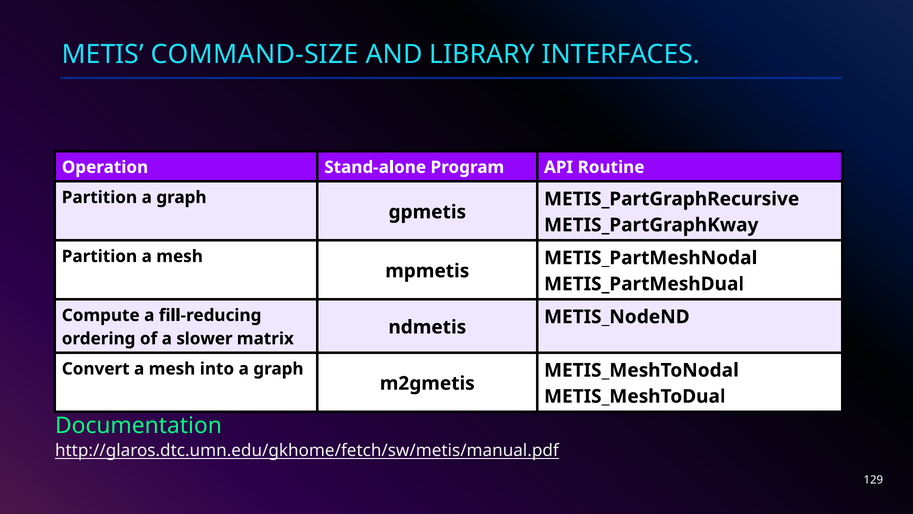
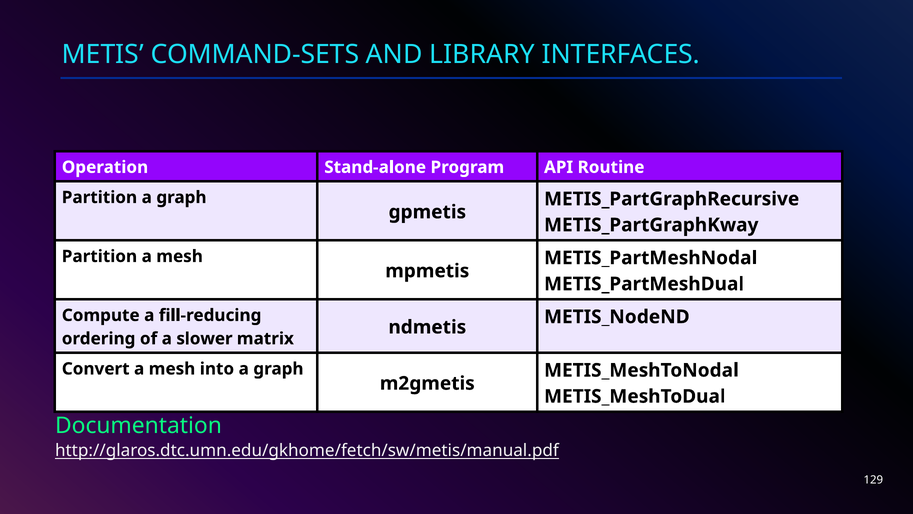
COMMAND-SIZE: COMMAND-SIZE -> COMMAND-SETS
